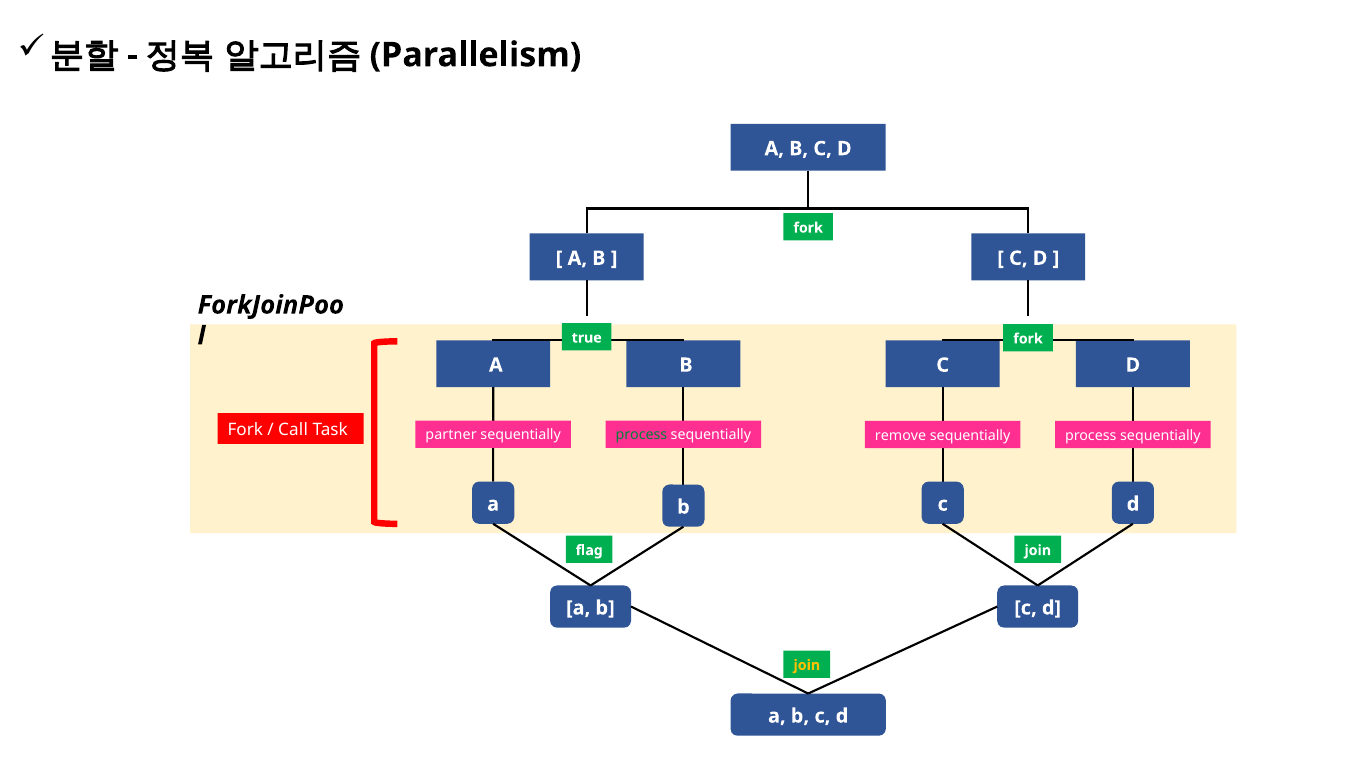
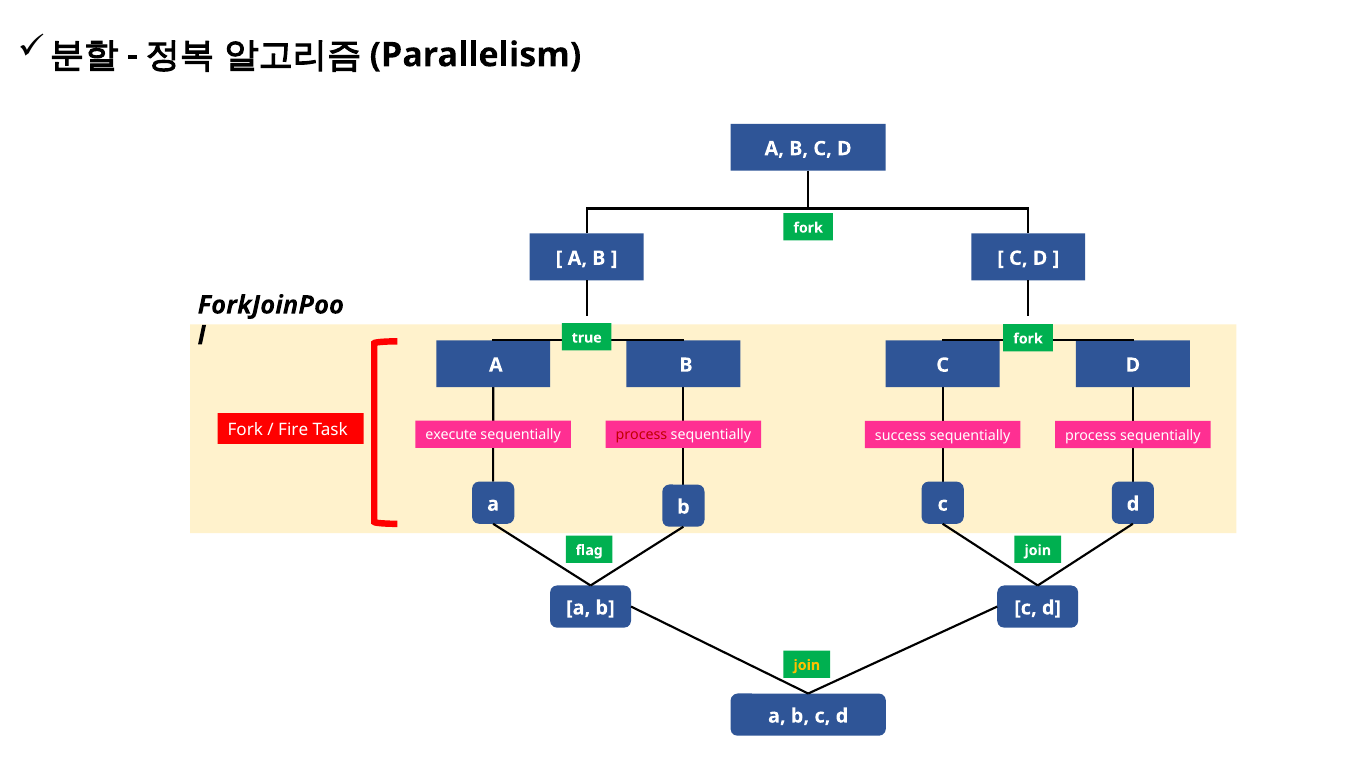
Call: Call -> Fire
partner: partner -> execute
process at (641, 435) colour: green -> red
remove: remove -> success
